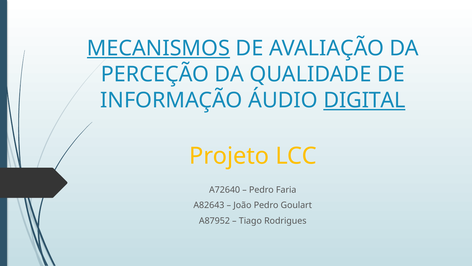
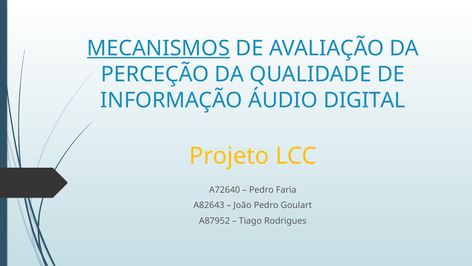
DIGITAL underline: present -> none
